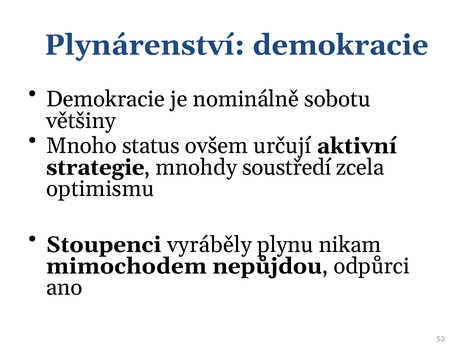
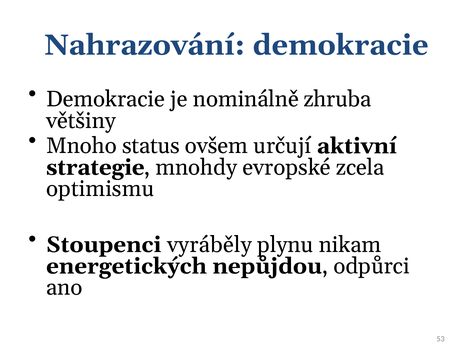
Plynárenství: Plynárenství -> Nahrazování
sobotu: sobotu -> zhruba
soustředí: soustředí -> evropské
mimochodem: mimochodem -> energetických
